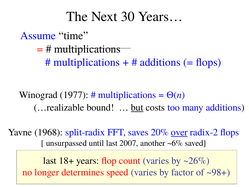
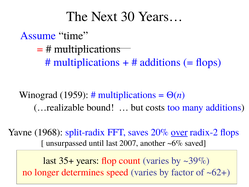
1977: 1977 -> 1959
but underline: present -> none
18+: 18+ -> 35+
~26%: ~26% -> ~39%
~98+: ~98+ -> ~62+
